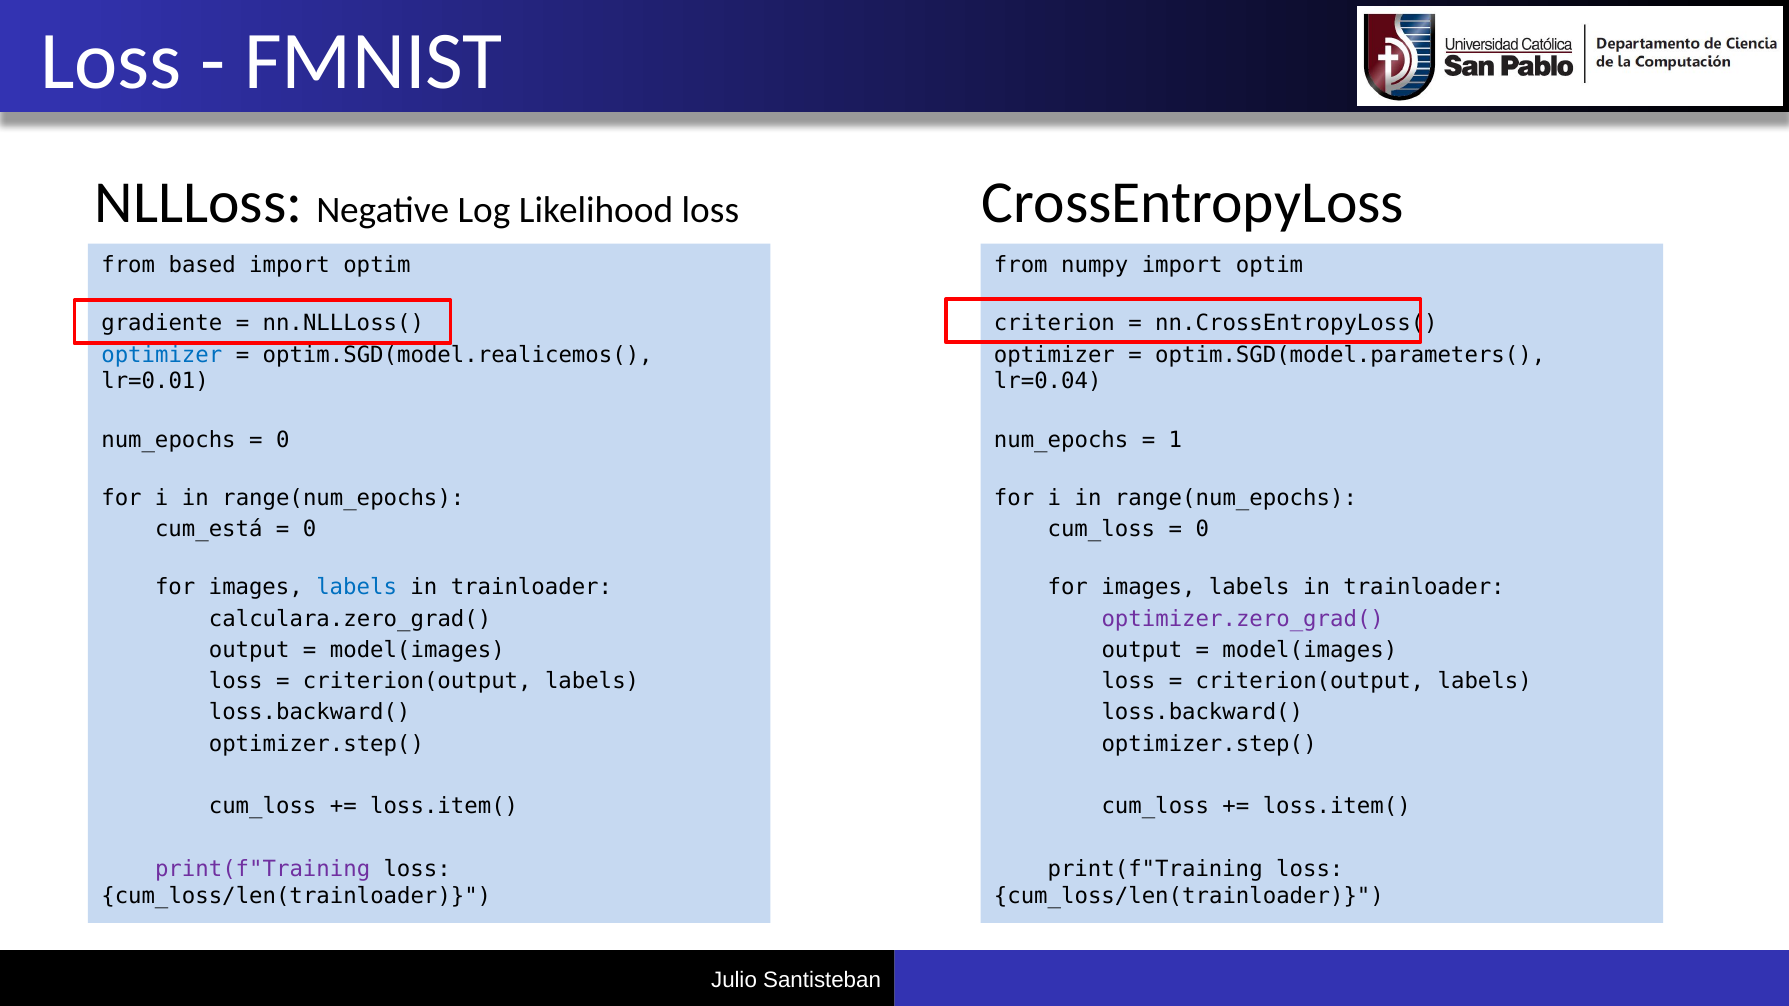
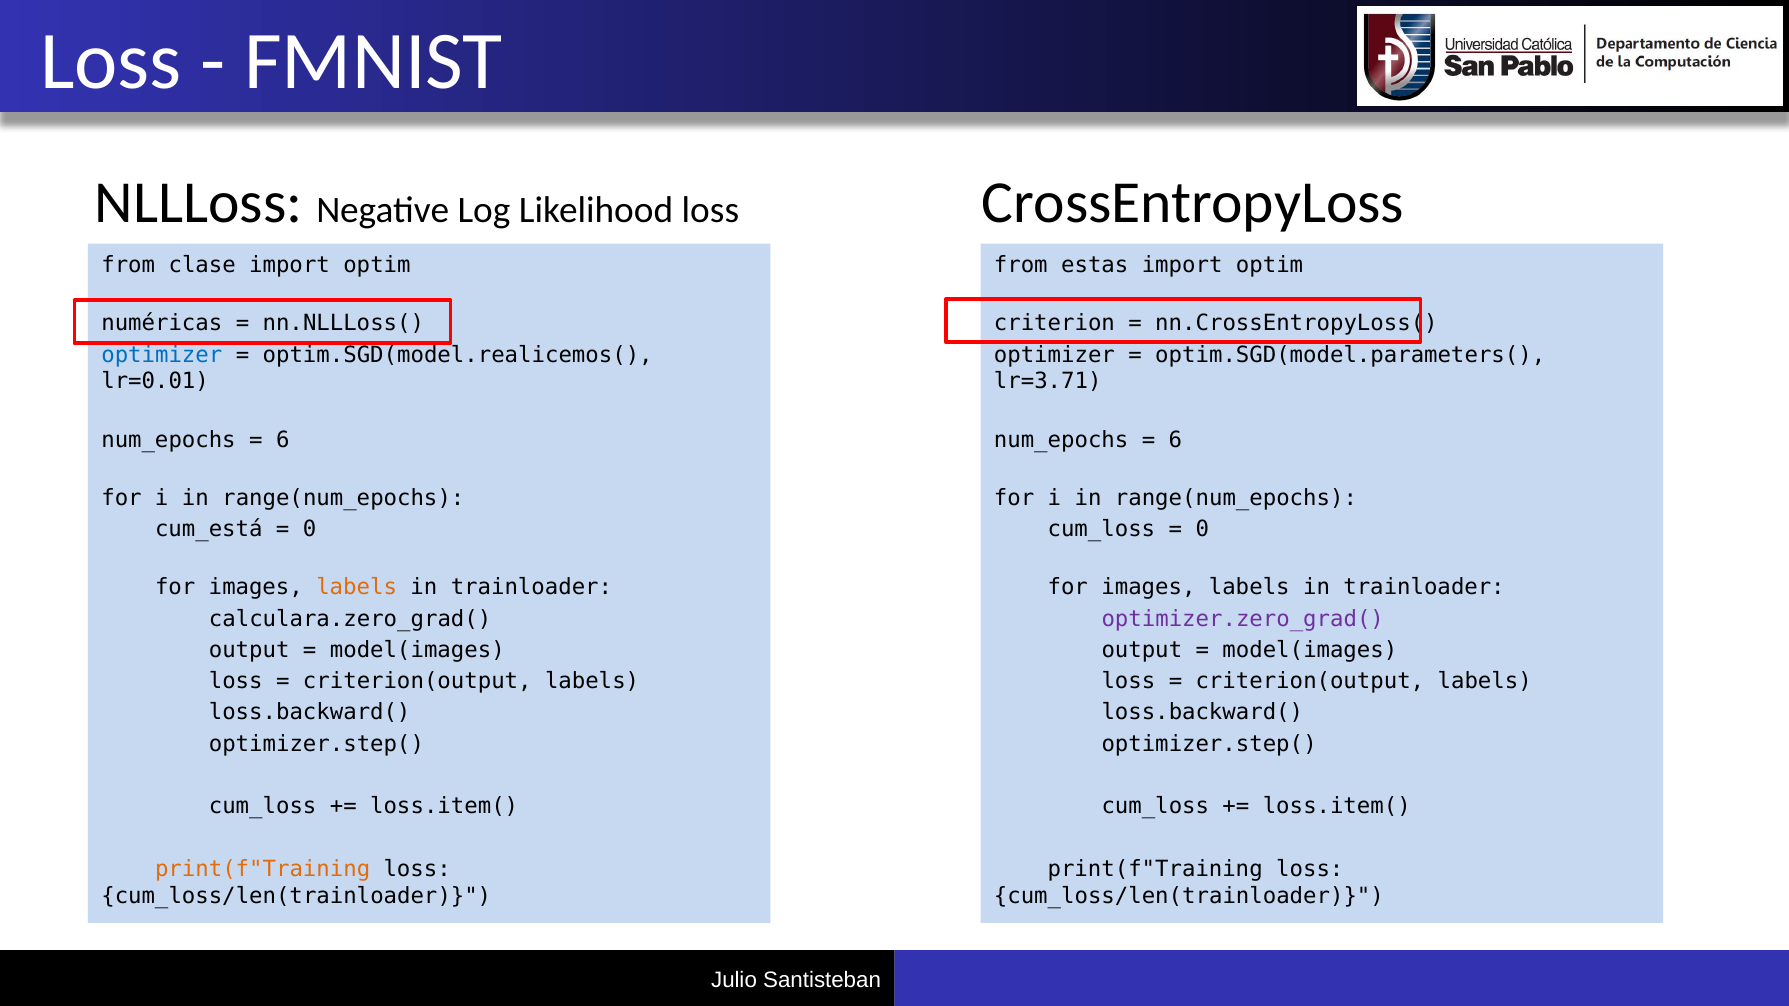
based: based -> clase
numpy: numpy -> estas
gradiente: gradiente -> numéricas
lr=0.04: lr=0.04 -> lr=3.71
0 at (283, 440): 0 -> 6
1 at (1175, 440): 1 -> 6
labels at (357, 588) colour: blue -> orange
print(f"Training at (263, 869) colour: purple -> orange
